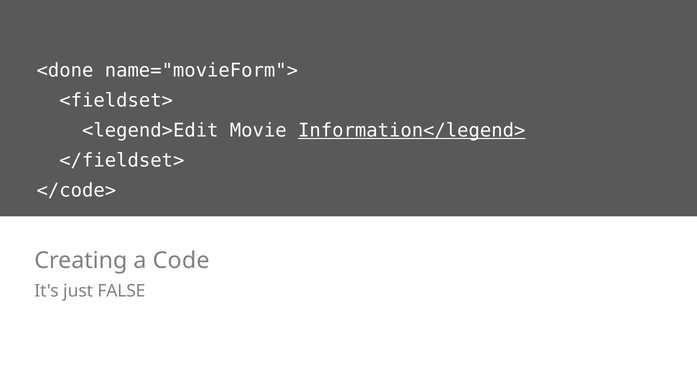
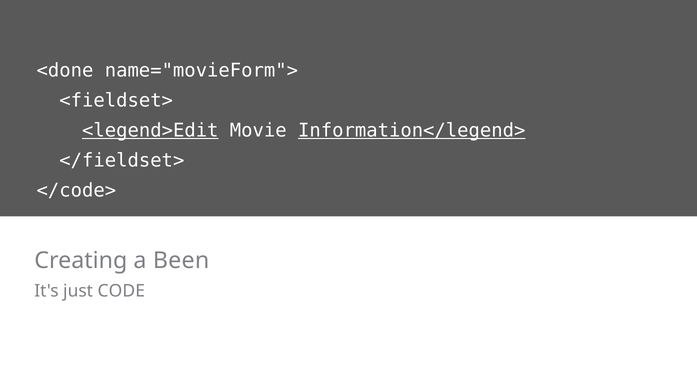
<legend>Edit underline: none -> present
Code: Code -> Been
FALSE: FALSE -> CODE
